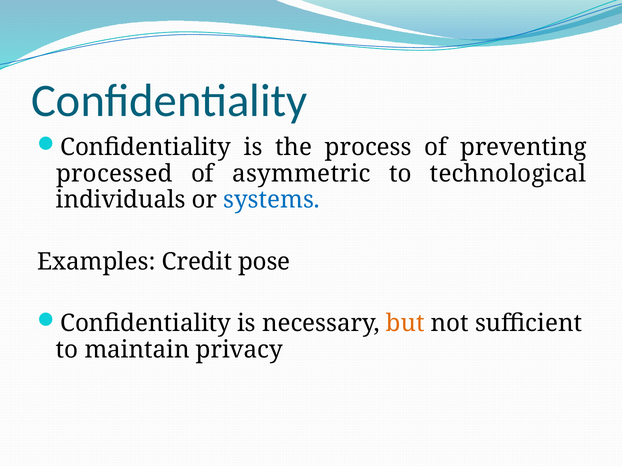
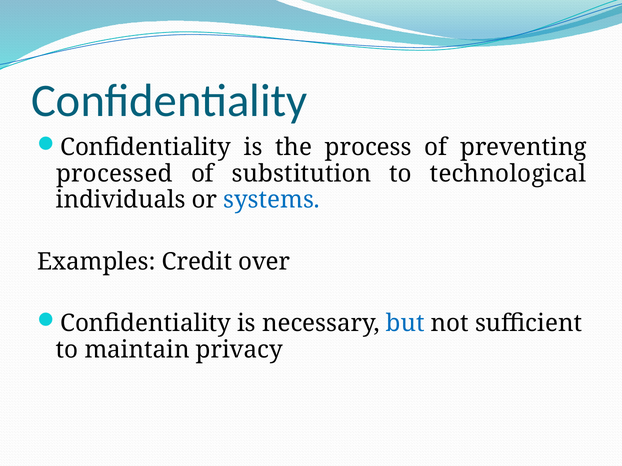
asymmetric: asymmetric -> substitution
pose: pose -> over
but colour: orange -> blue
